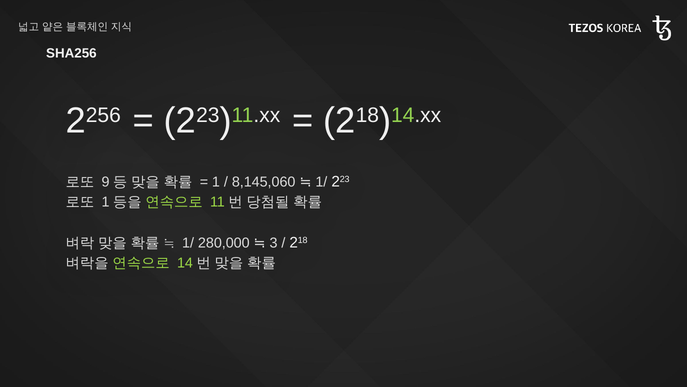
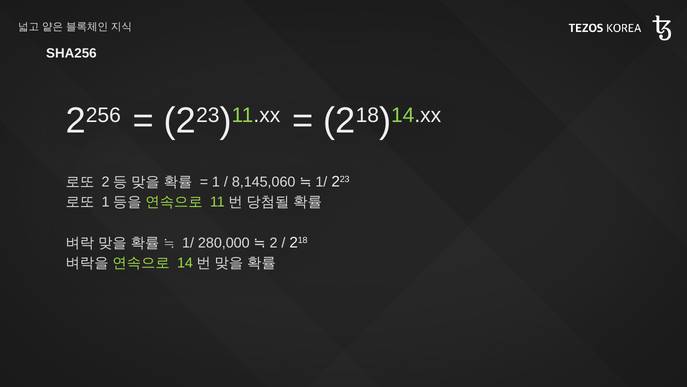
9 at (106, 182): 9 -> 2
280,000 3: 3 -> 2
